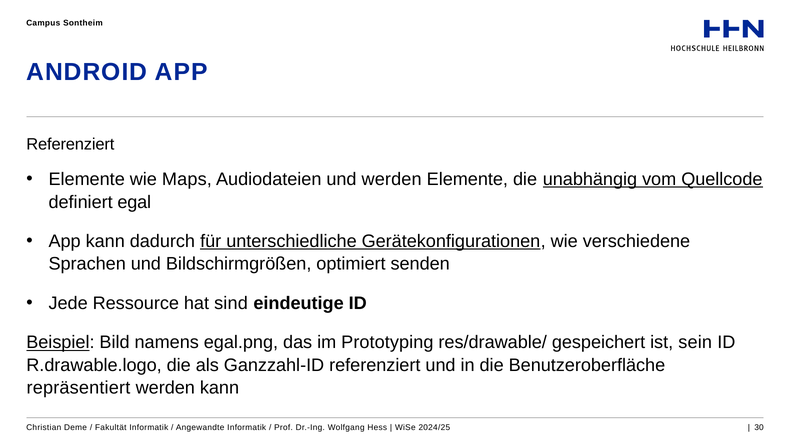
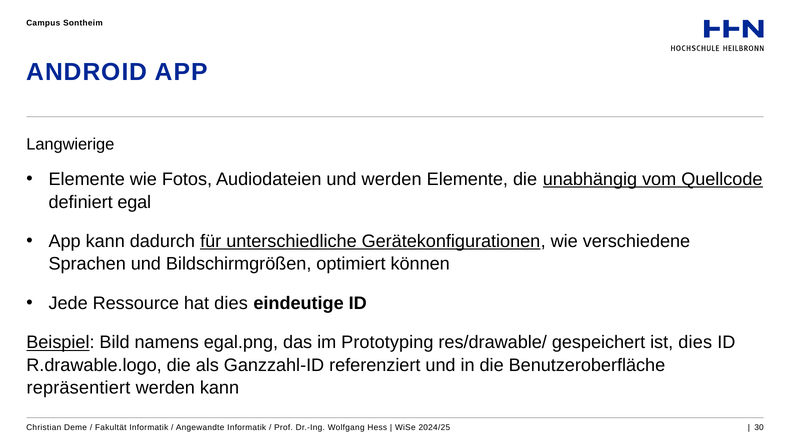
Referenziert at (70, 144): Referenziert -> Langwierige
Maps: Maps -> Fotos
senden: senden -> können
hat sind: sind -> dies
ist sein: sein -> dies
